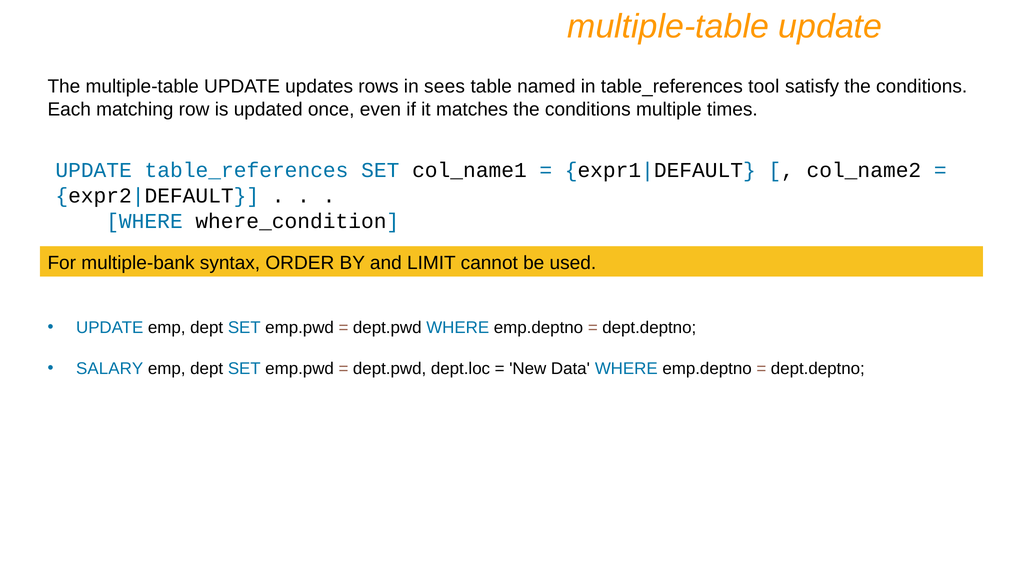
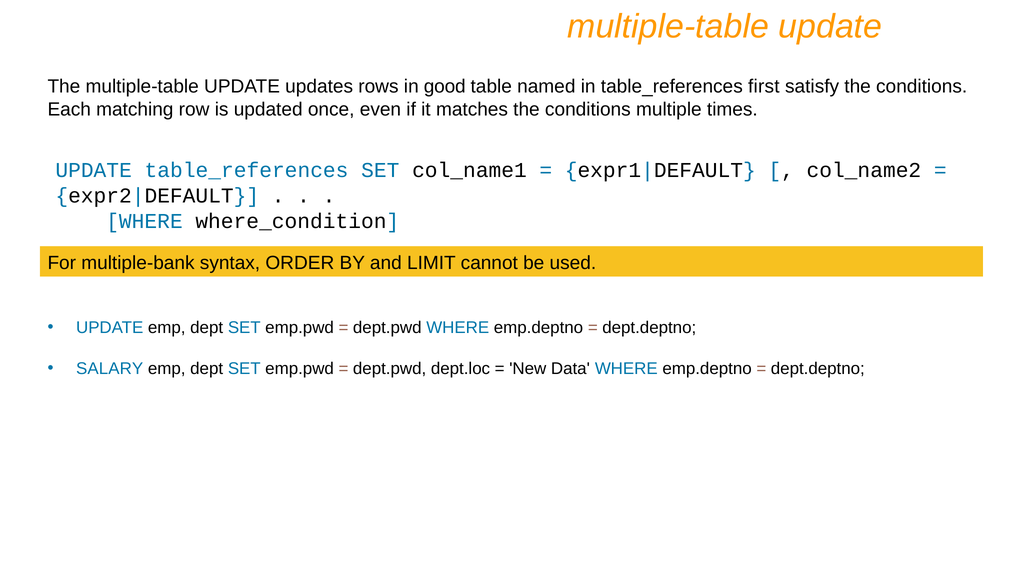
sees: sees -> good
tool: tool -> first
